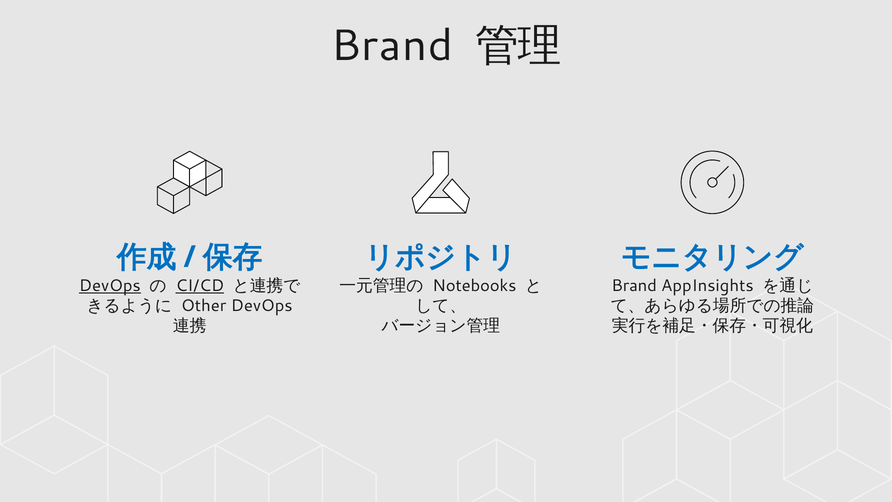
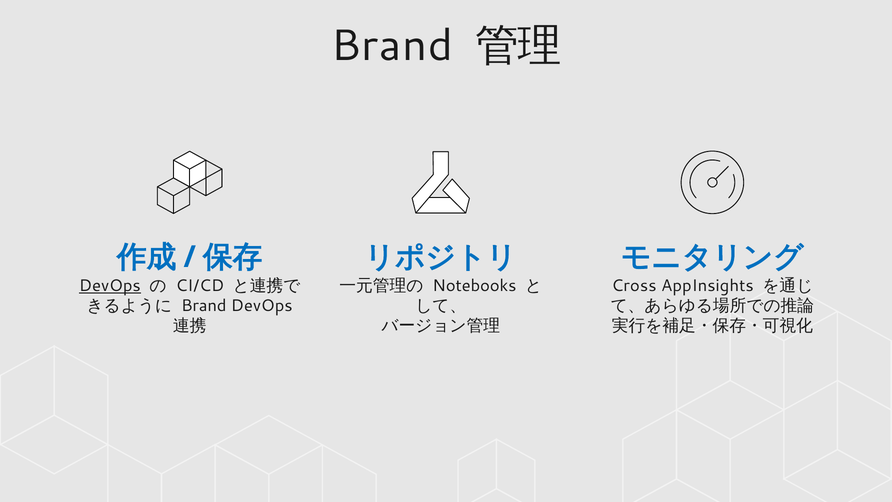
CI/CD underline: present -> none
Brand at (634, 286): Brand -> Cross
Other at (204, 306): Other -> Brand
